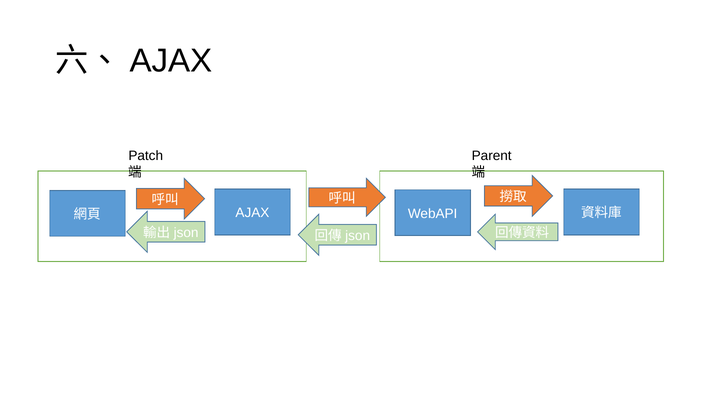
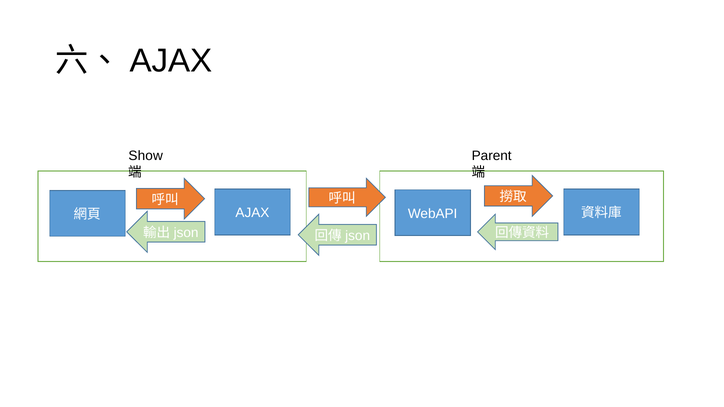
Patch: Patch -> Show
